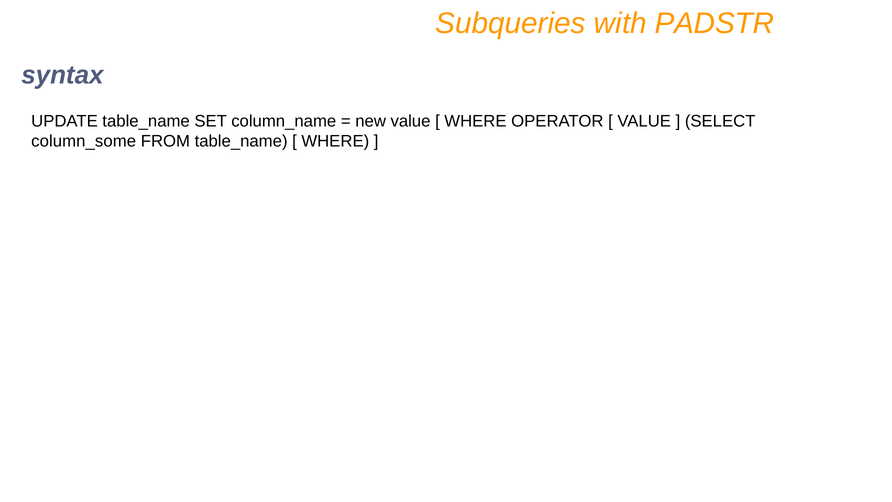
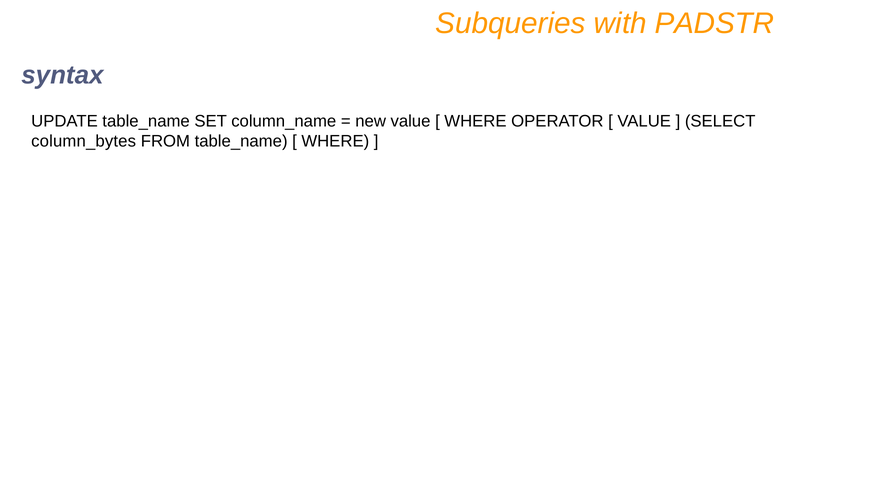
column_some: column_some -> column_bytes
